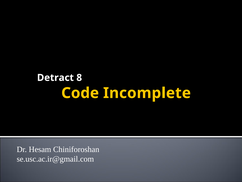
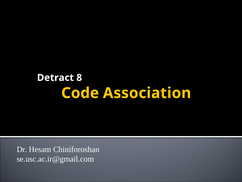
Incomplete: Incomplete -> Association
